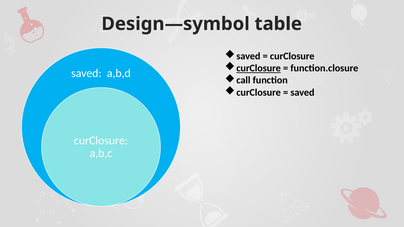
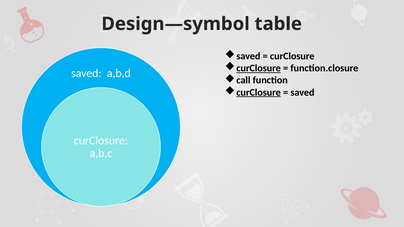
curClosure at (259, 93) underline: none -> present
